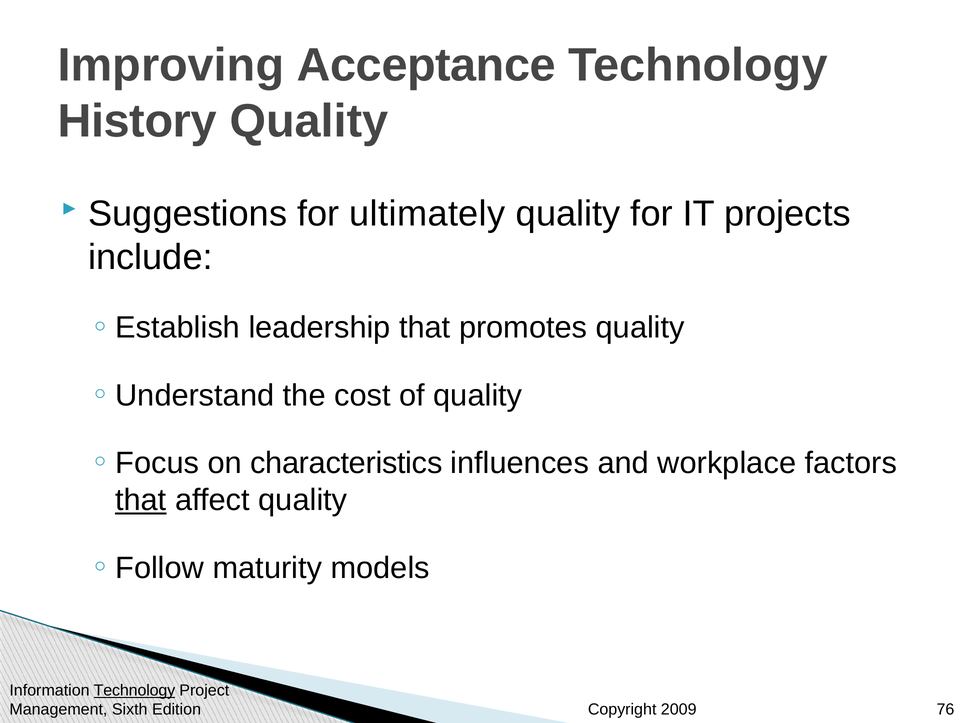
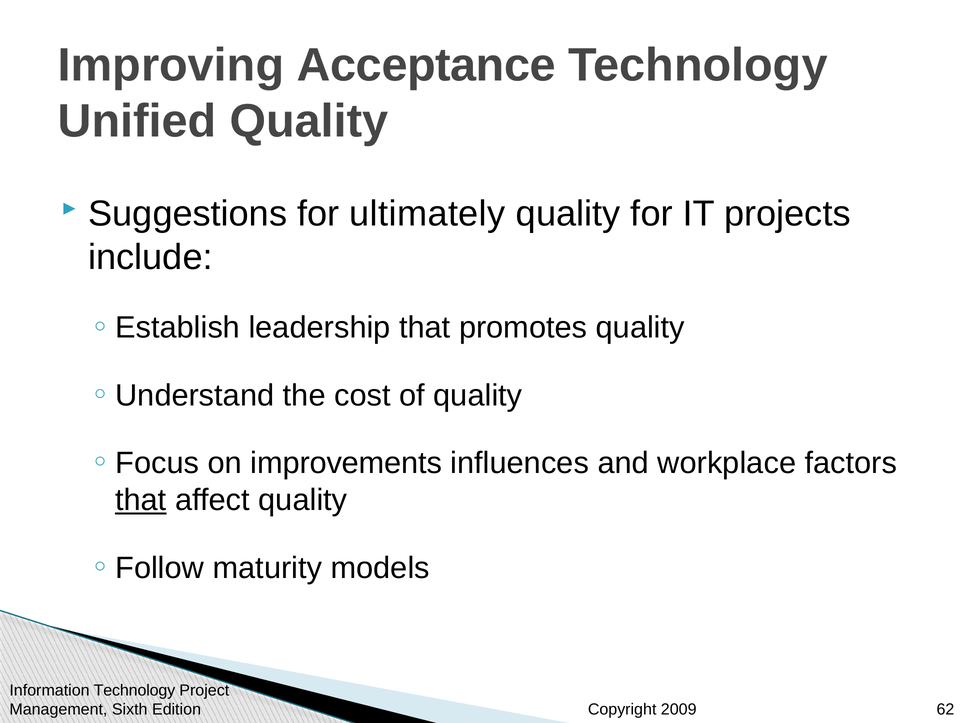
History: History -> Unified
characteristics: characteristics -> improvements
Technology at (134, 690) underline: present -> none
76: 76 -> 62
